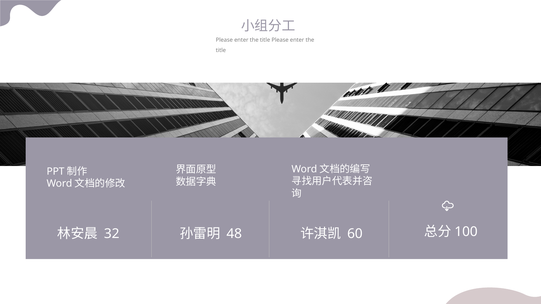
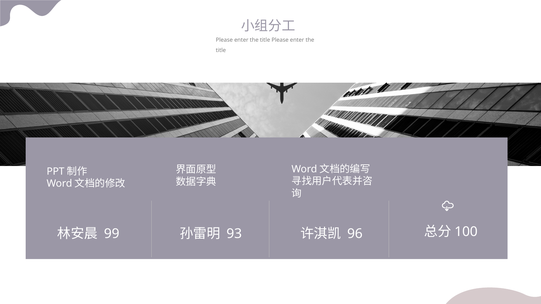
32: 32 -> 99
48: 48 -> 93
60: 60 -> 96
